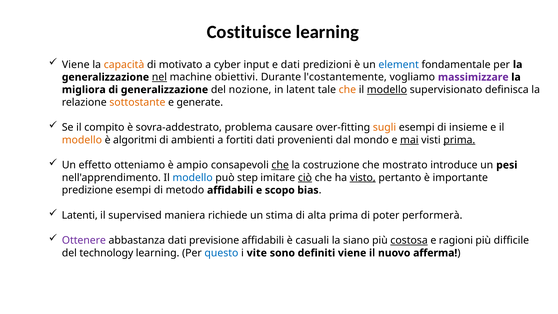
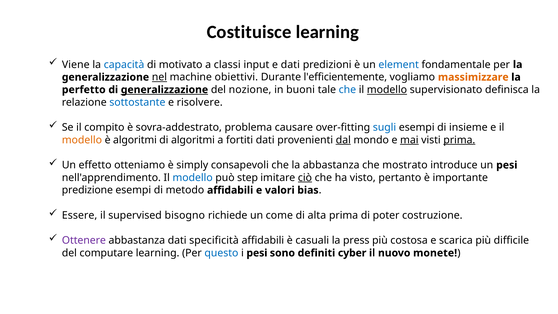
capacità colour: orange -> blue
cyber: cyber -> classi
l'costantemente: l'costantemente -> l'efficientemente
massimizzare colour: purple -> orange
migliora: migliora -> perfetto
generalizzazione at (164, 90) underline: none -> present
latent: latent -> buoni
che at (347, 90) colour: orange -> blue
sottostante colour: orange -> blue
generate: generate -> risolvere
sugli colour: orange -> blue
di ambienti: ambienti -> algoritmi
dal underline: none -> present
ampio: ampio -> simply
che at (280, 165) underline: present -> none
la costruzione: costruzione -> abbastanza
visto underline: present -> none
scopo: scopo -> valori
Latenti: Latenti -> Essere
maniera: maniera -> bisogno
stima: stima -> come
performerà: performerà -> costruzione
previsione: previsione -> specificità
siano: siano -> press
costosa underline: present -> none
ragioni: ragioni -> scarica
technology: technology -> computare
i vite: vite -> pesi
definiti viene: viene -> cyber
afferma: afferma -> monete
